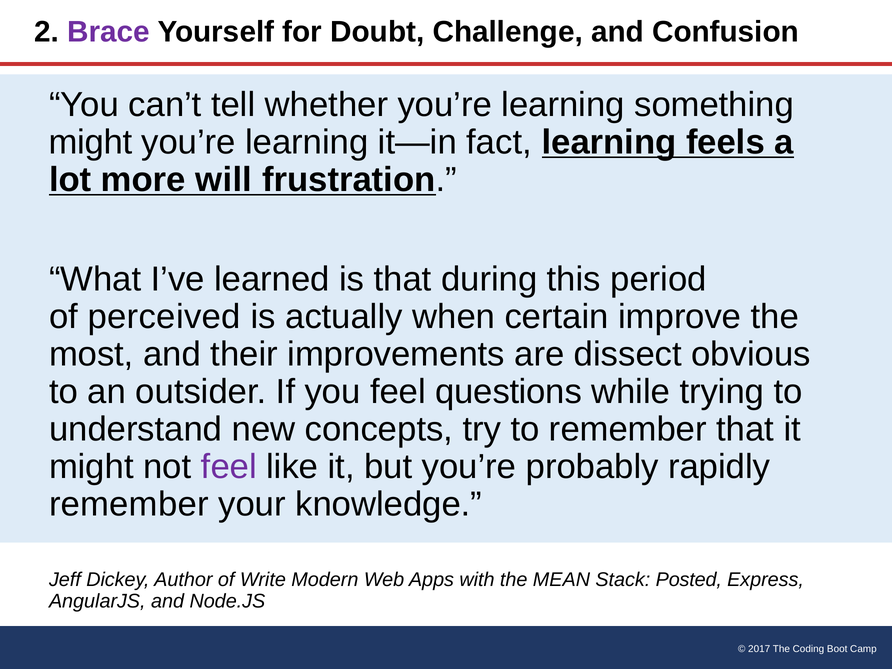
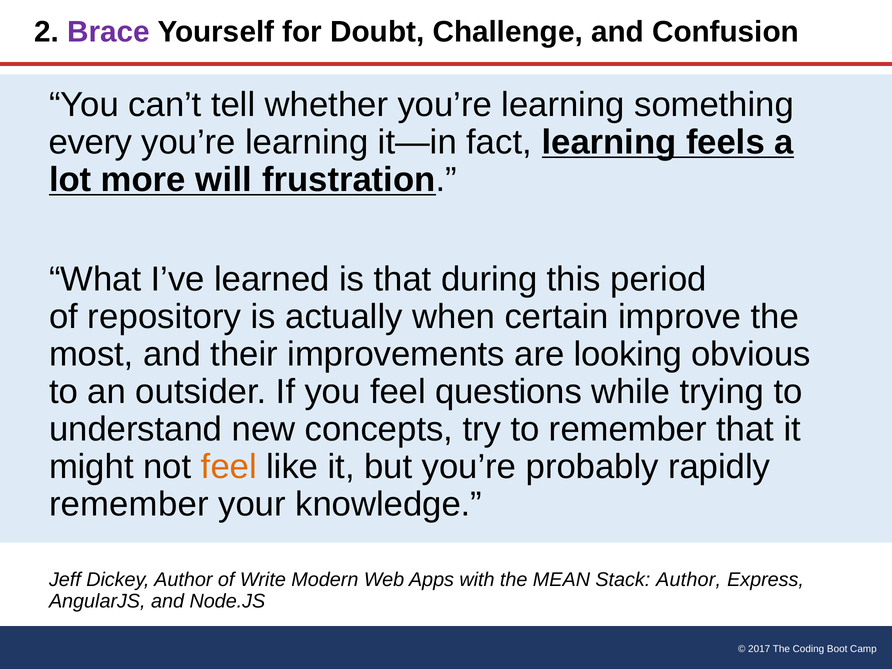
might at (91, 142): might -> every
perceived: perceived -> repository
dissect: dissect -> looking
feel at (229, 467) colour: purple -> orange
Stack Posted: Posted -> Author
